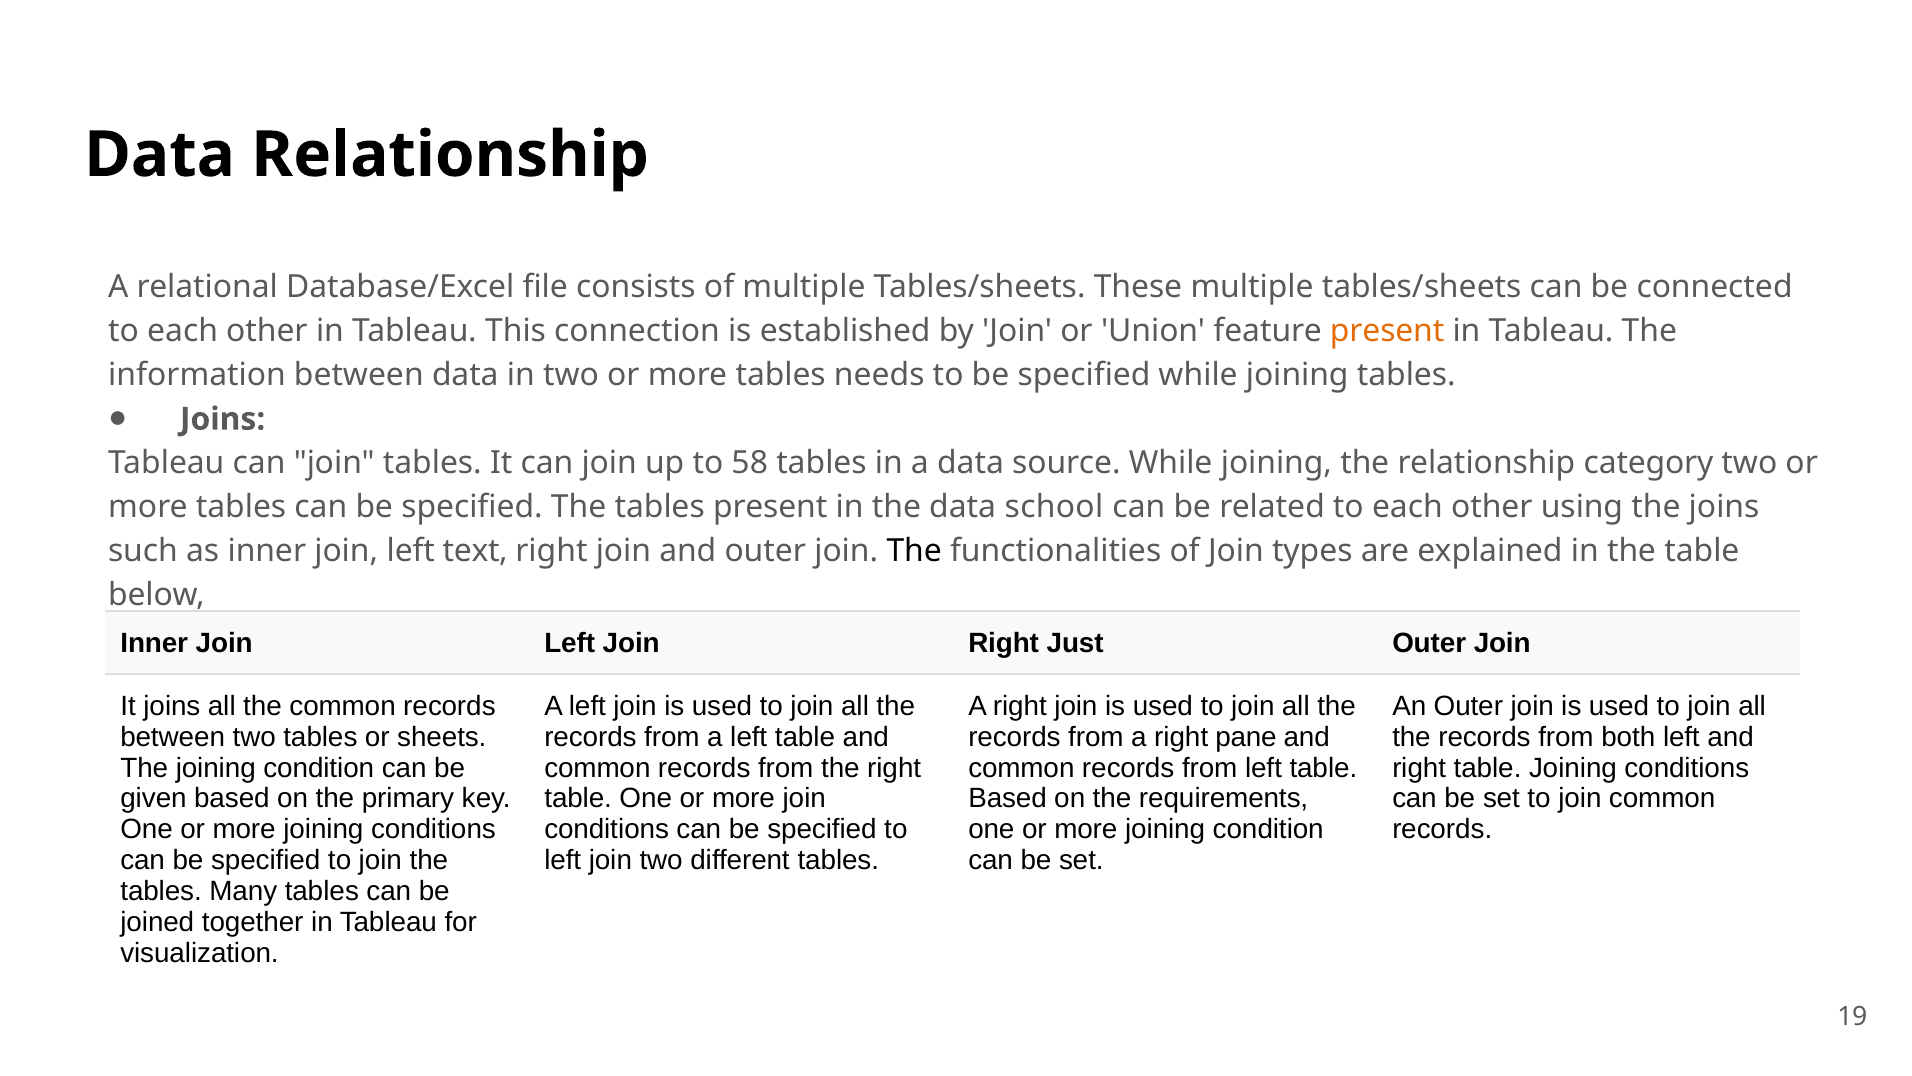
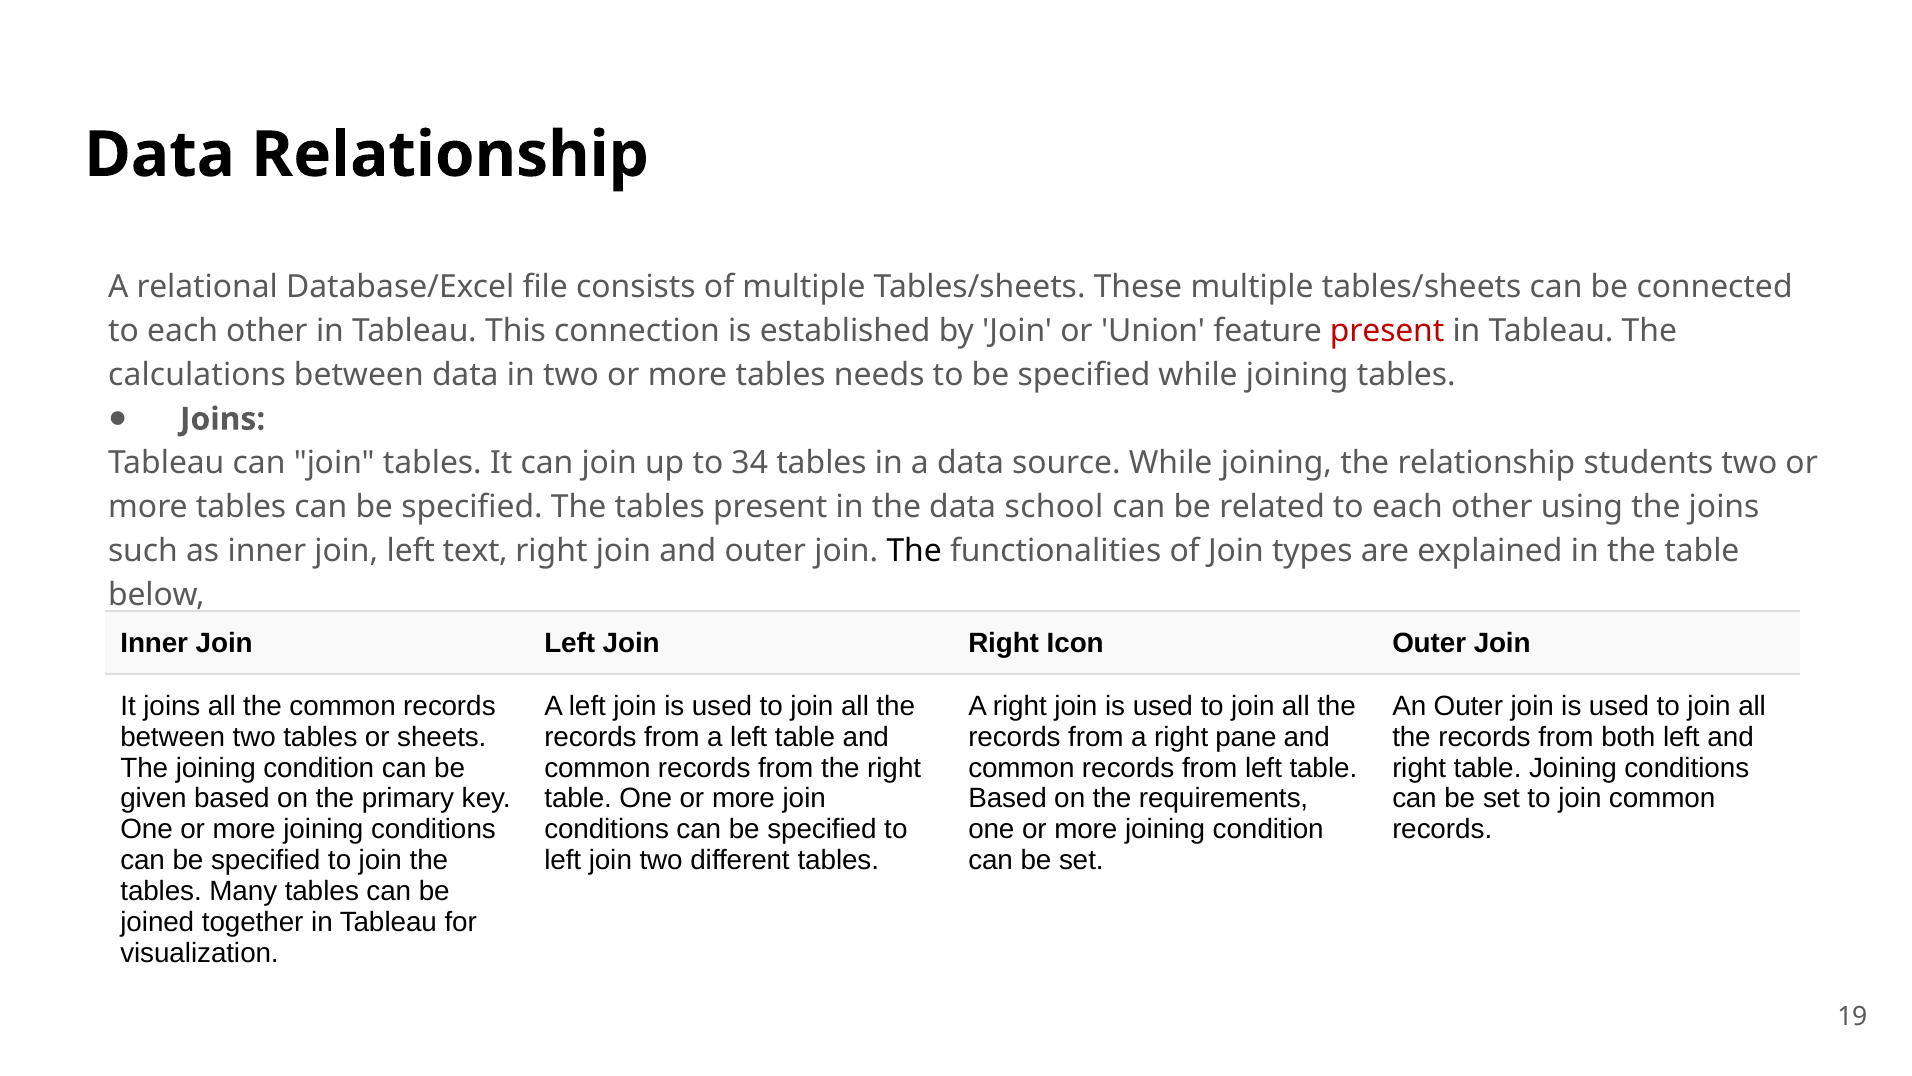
present at (1387, 331) colour: orange -> red
information: information -> calculations
58: 58 -> 34
category: category -> students
Just: Just -> Icon
